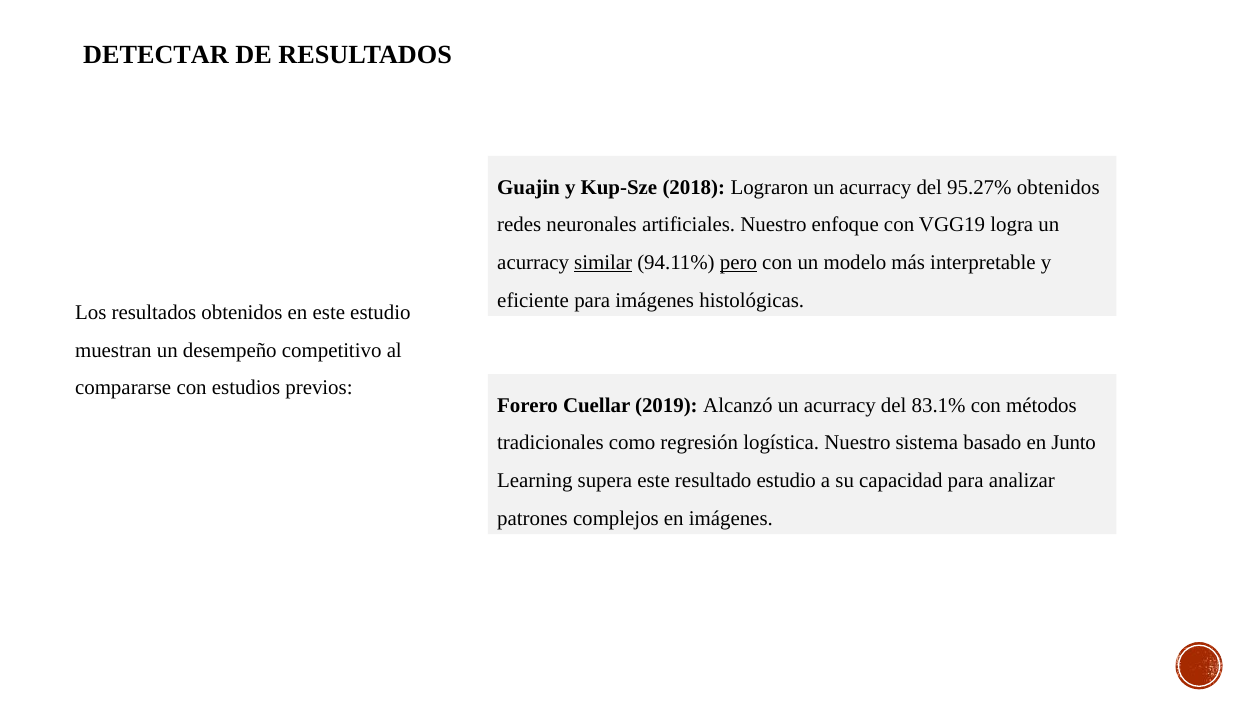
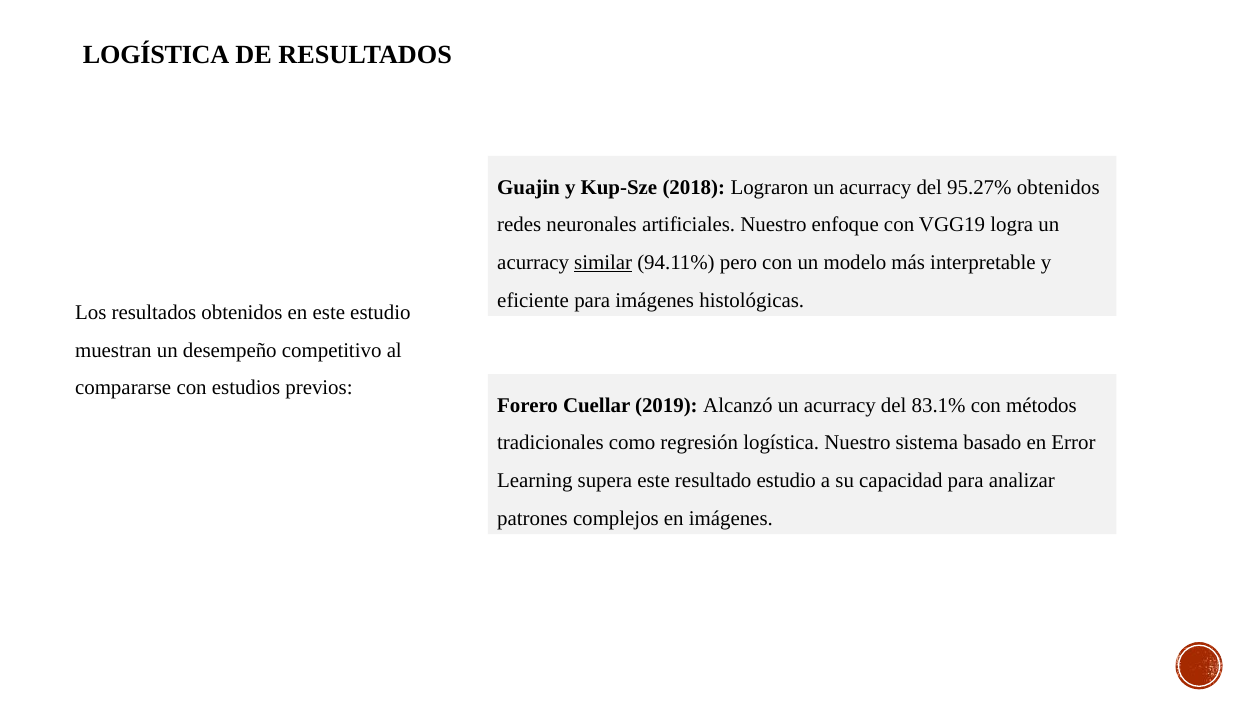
DETECTAR at (156, 55): DETECTAR -> LOGÍSTICA
pero underline: present -> none
Junto: Junto -> Error
